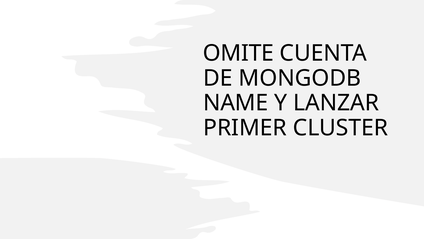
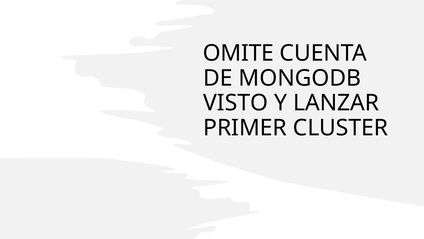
NAME: NAME -> VISTO
